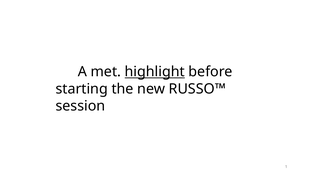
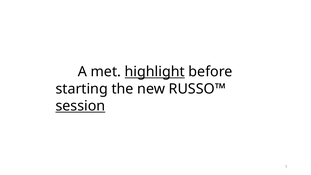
session underline: none -> present
